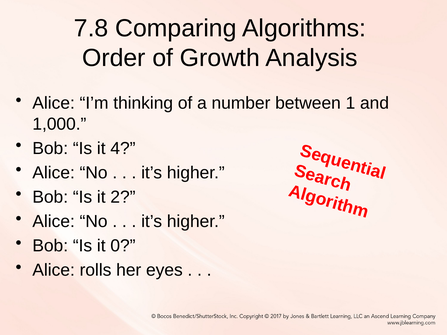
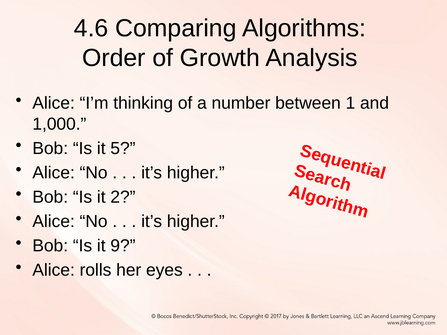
7.8: 7.8 -> 4.6
4: 4 -> 5
0: 0 -> 9
